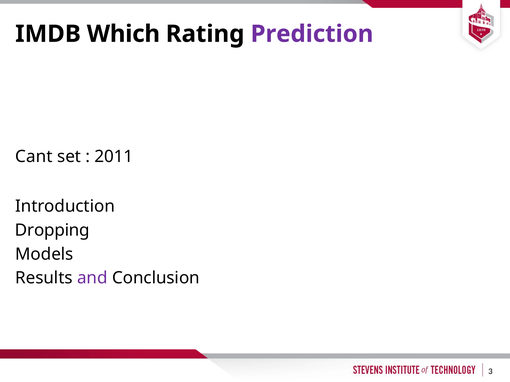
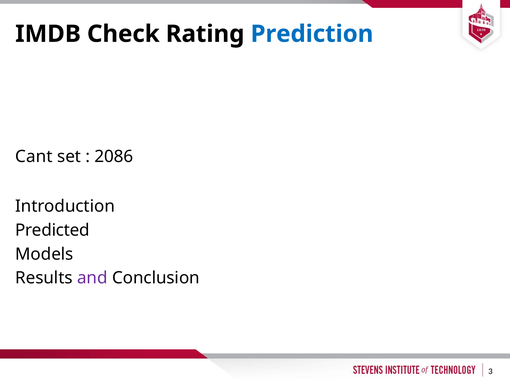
Which: Which -> Check
Prediction colour: purple -> blue
2011: 2011 -> 2086
Dropping: Dropping -> Predicted
